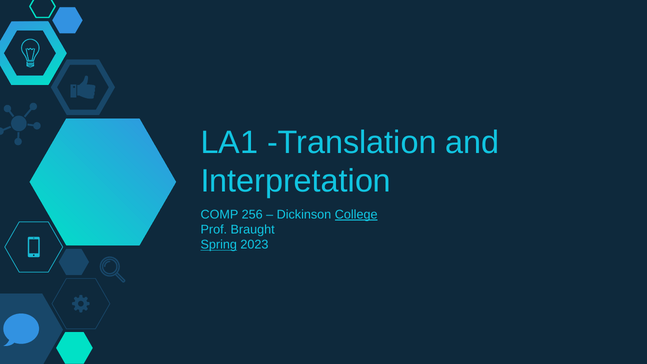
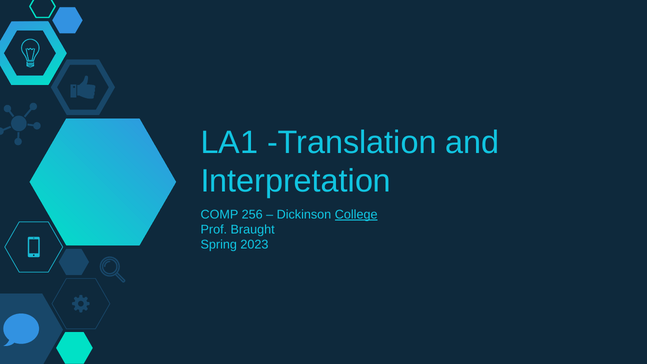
Spring underline: present -> none
